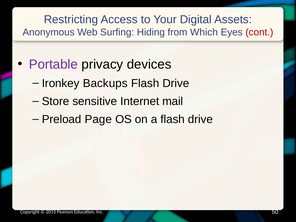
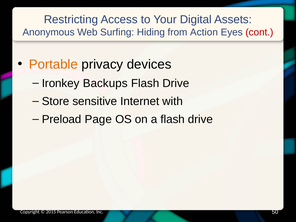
Which: Which -> Action
Portable colour: purple -> orange
mail: mail -> with
